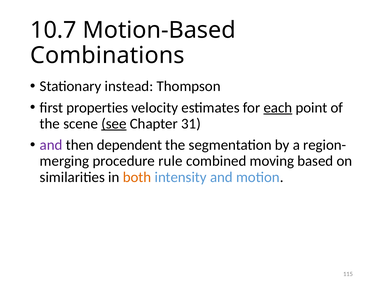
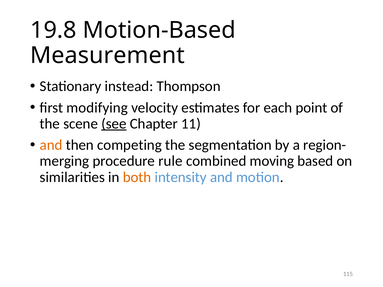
10.7: 10.7 -> 19.8
Combinations: Combinations -> Measurement
properties: properties -> modifying
each underline: present -> none
31: 31 -> 11
and at (51, 145) colour: purple -> orange
dependent: dependent -> competing
